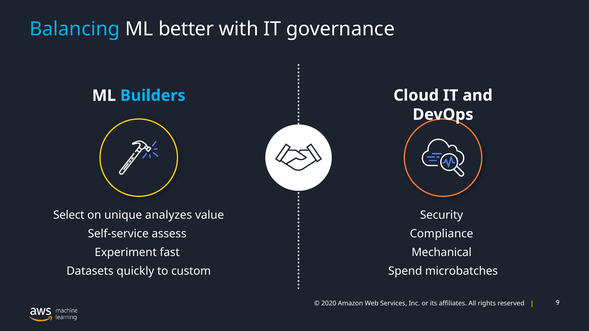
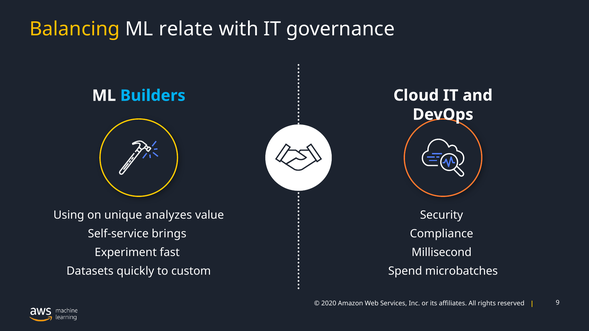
Balancing colour: light blue -> yellow
better: better -> relate
Select: Select -> Using
assess: assess -> brings
Mechanical: Mechanical -> Millisecond
